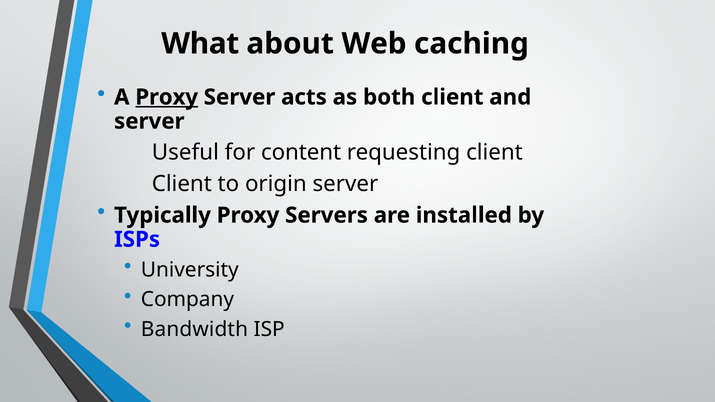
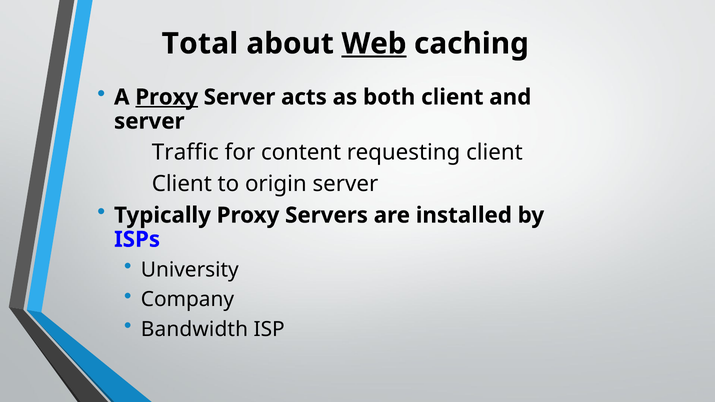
What: What -> Total
Web underline: none -> present
Useful: Useful -> Traffic
